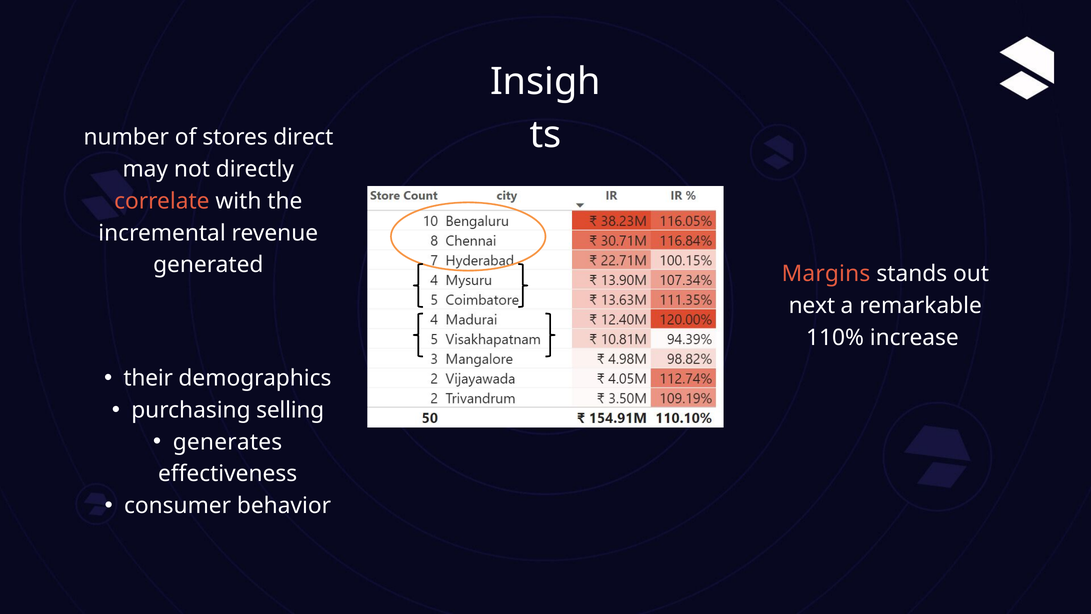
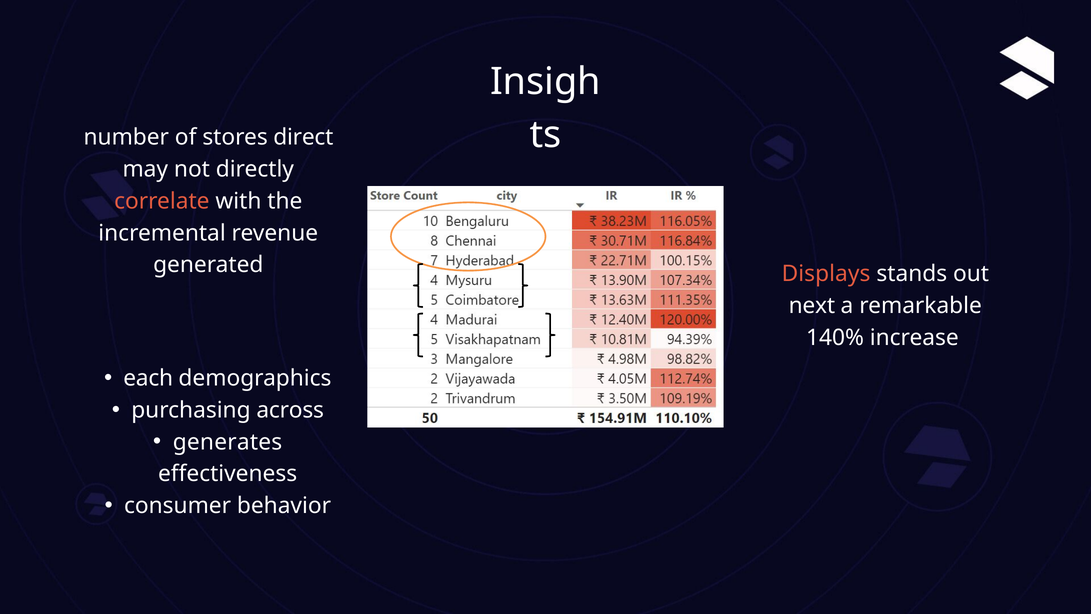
Margins: Margins -> Displays
110%: 110% -> 140%
their: their -> each
selling: selling -> across
